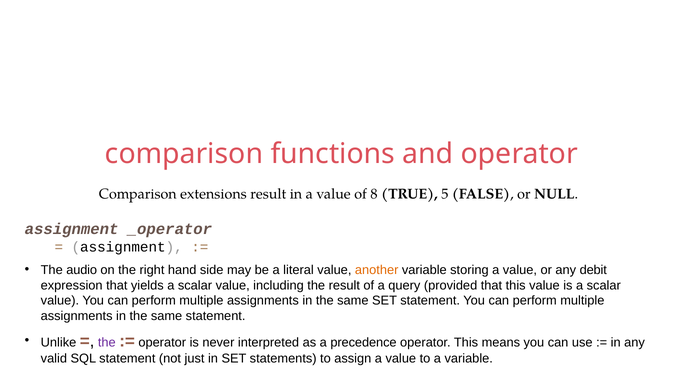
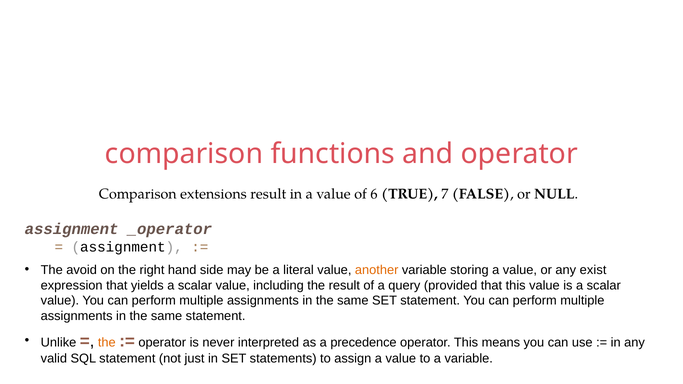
8: 8 -> 6
5: 5 -> 7
audio: audio -> avoid
debit: debit -> exist
the at (107, 343) colour: purple -> orange
